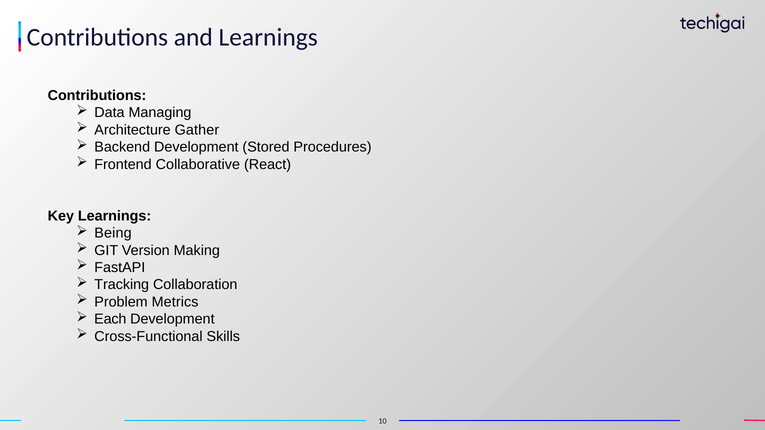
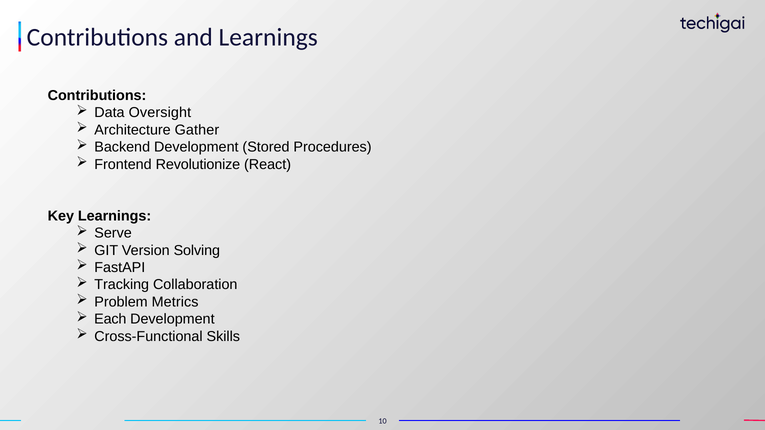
Managing: Managing -> Oversight
Collaborative: Collaborative -> Revolutionize
Being: Being -> Serve
Making: Making -> Solving
